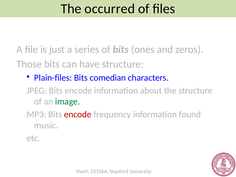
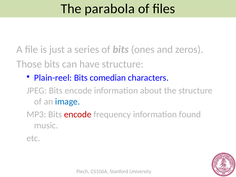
occurred: occurred -> parabola
Plain-files: Plain-files -> Plain-reel
image colour: green -> blue
